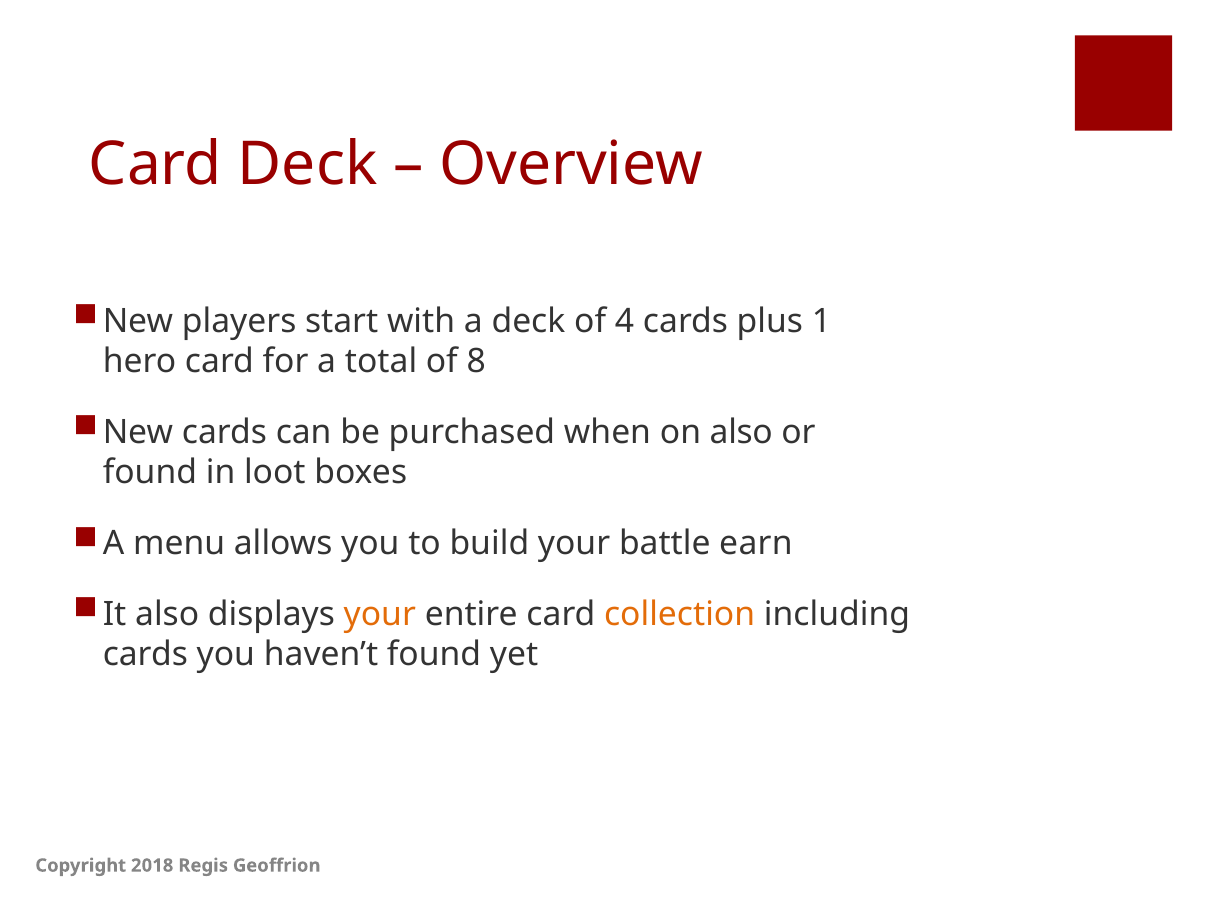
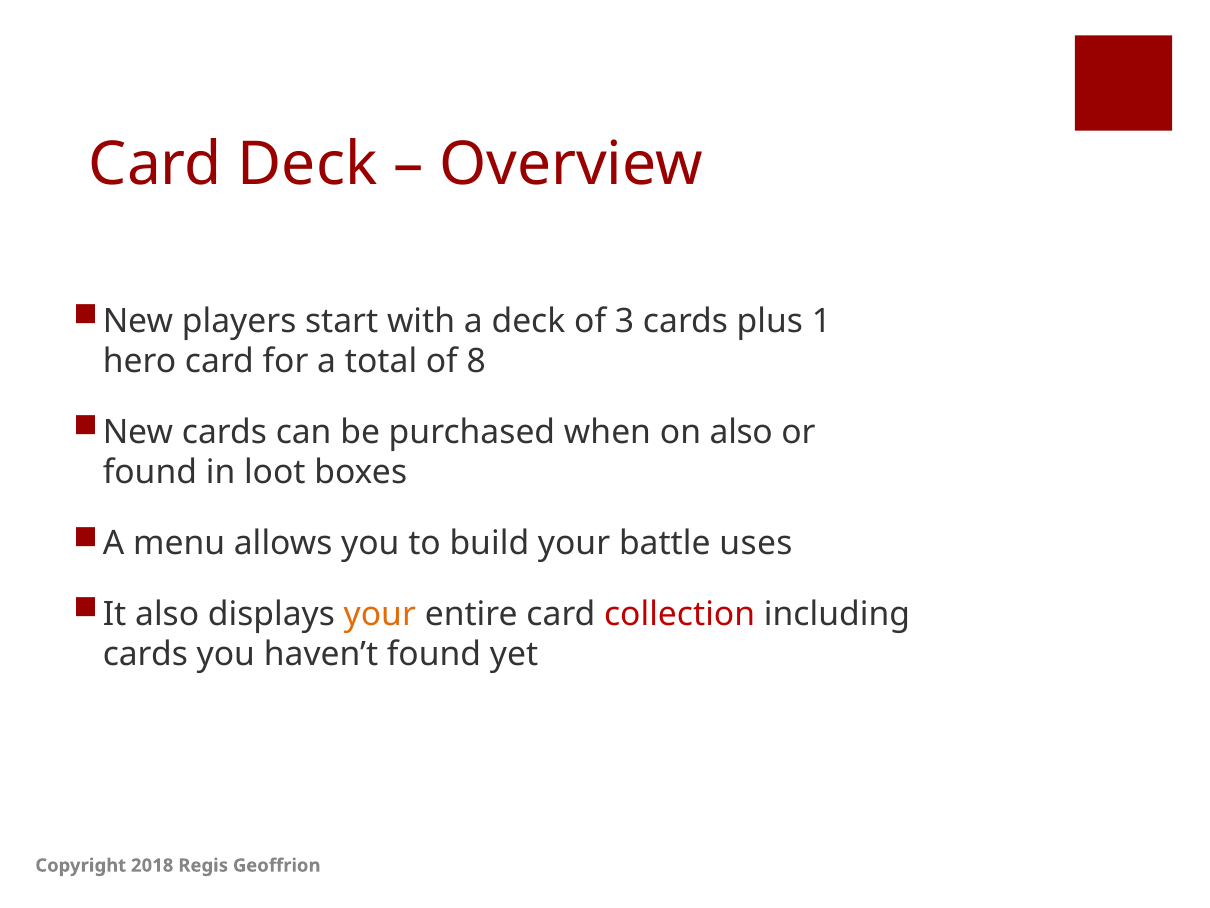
4: 4 -> 3
earn: earn -> uses
collection colour: orange -> red
